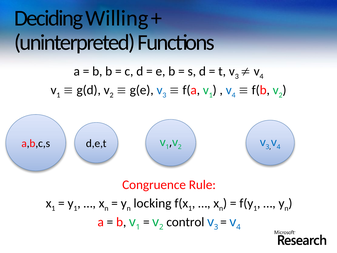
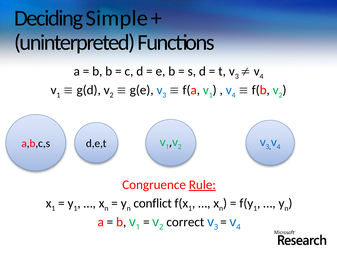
Willing: Willing -> Simple
Rule underline: none -> present
locking: locking -> conflict
control: control -> correct
